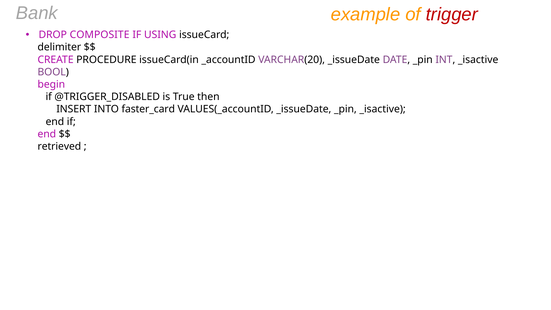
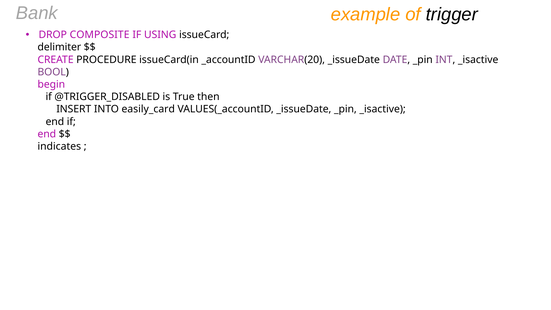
trigger colour: red -> black
faster_card: faster_card -> easily_card
retrieved: retrieved -> indicates
